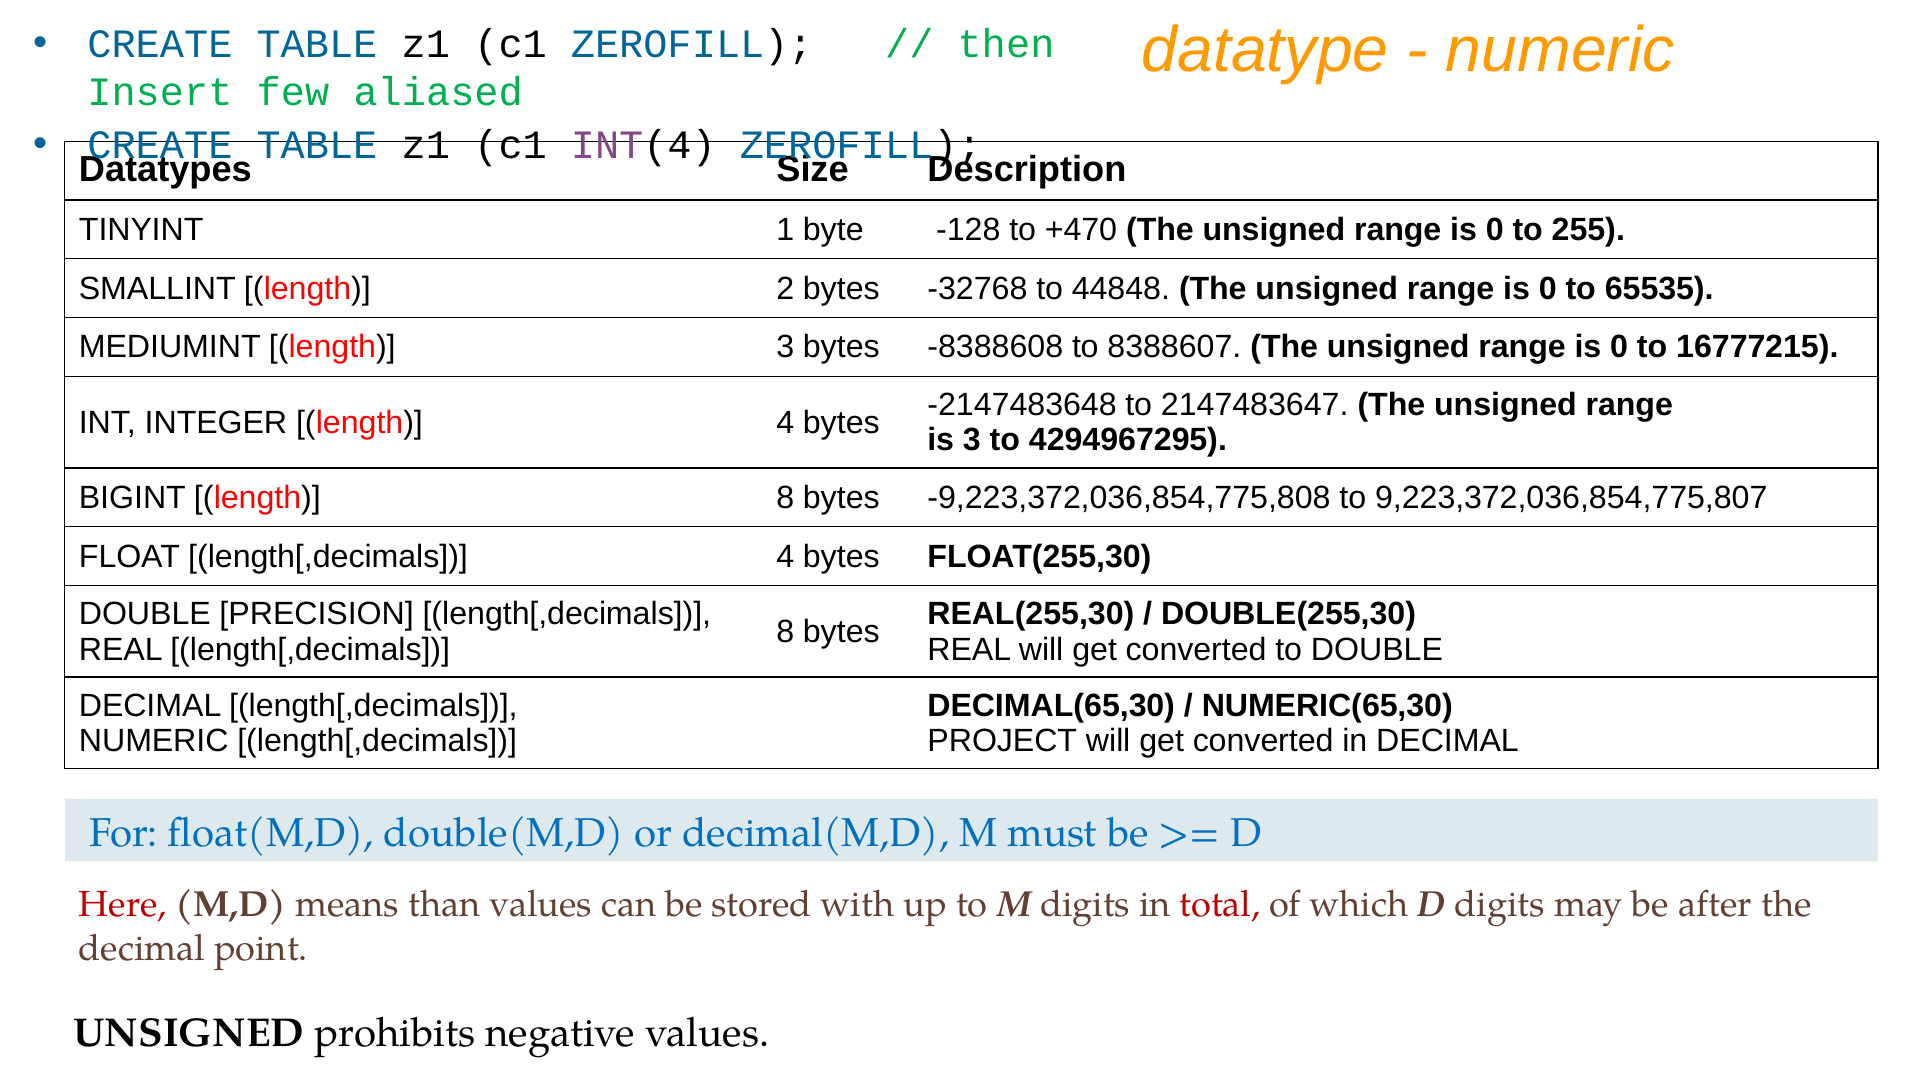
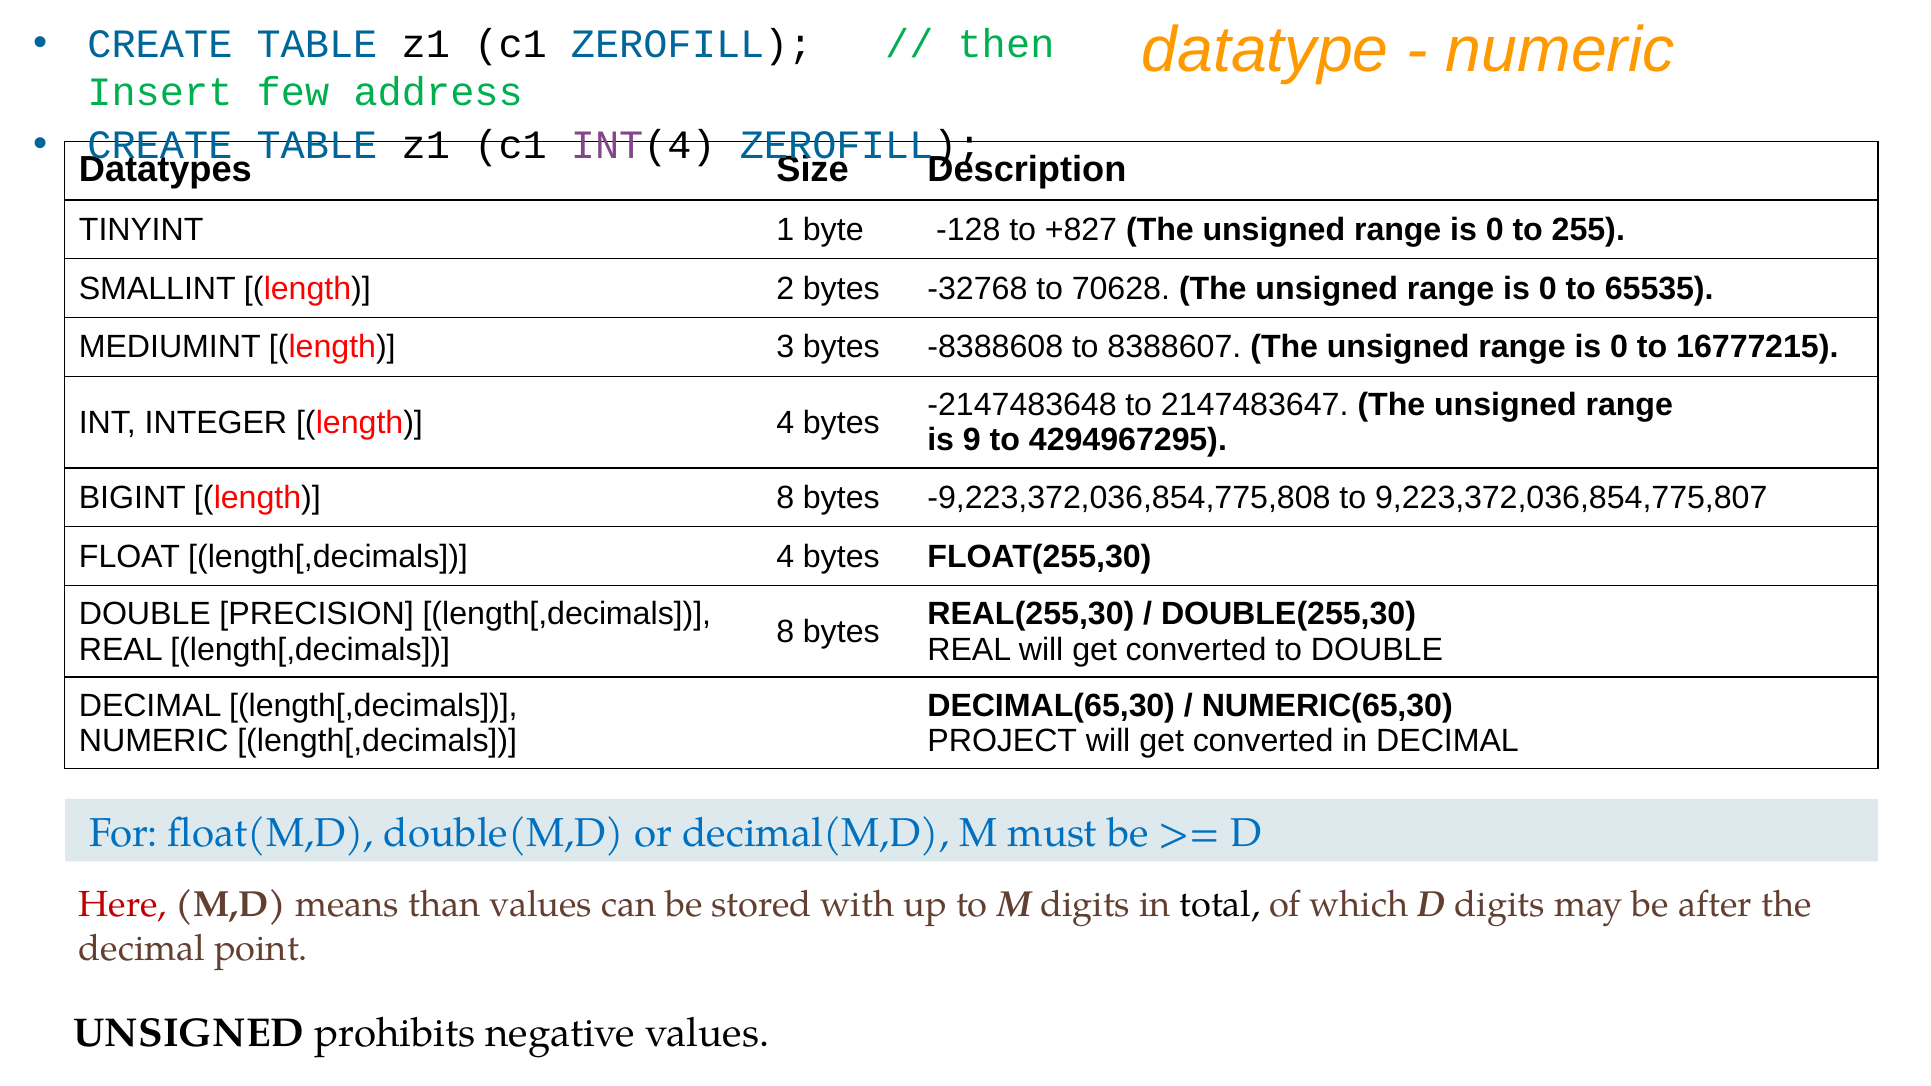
aliased: aliased -> address
+470: +470 -> +827
44848: 44848 -> 70628
is 3: 3 -> 9
total colour: red -> black
